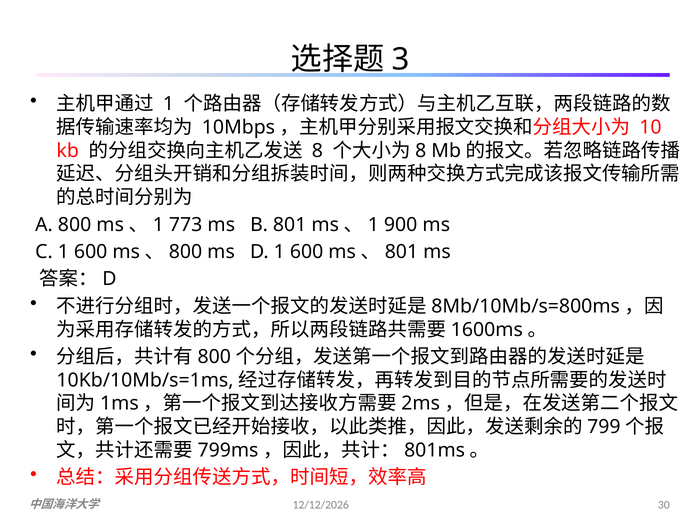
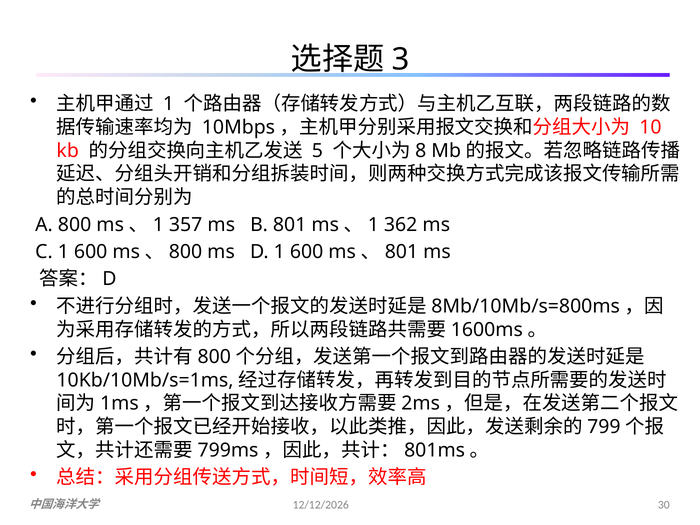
8 at (317, 151): 8 -> 5
773: 773 -> 357
900: 900 -> 362
